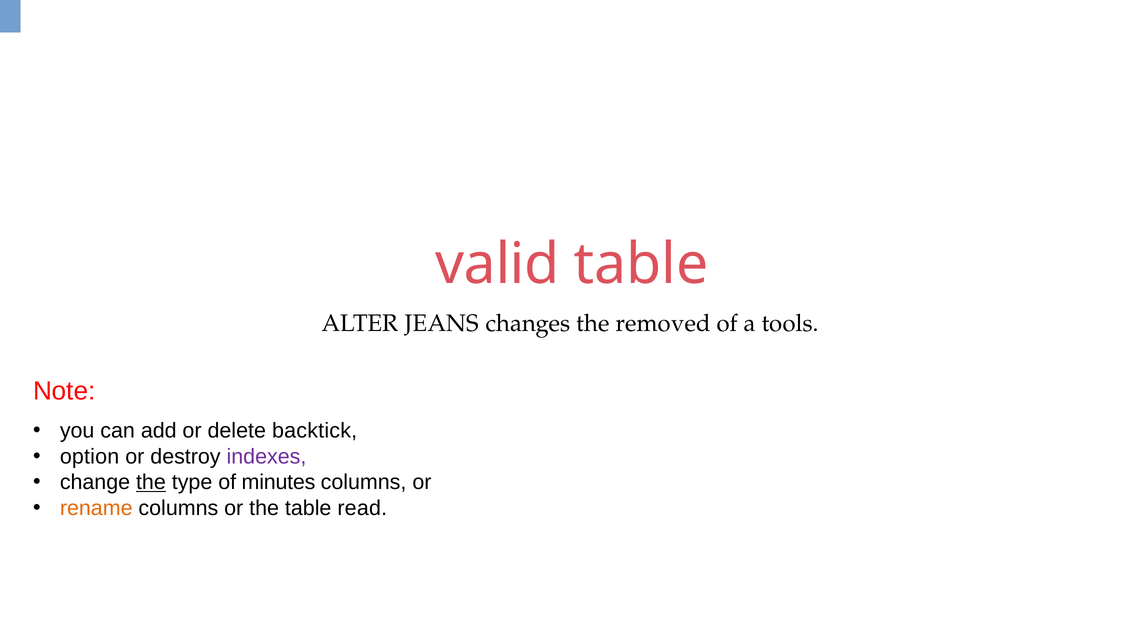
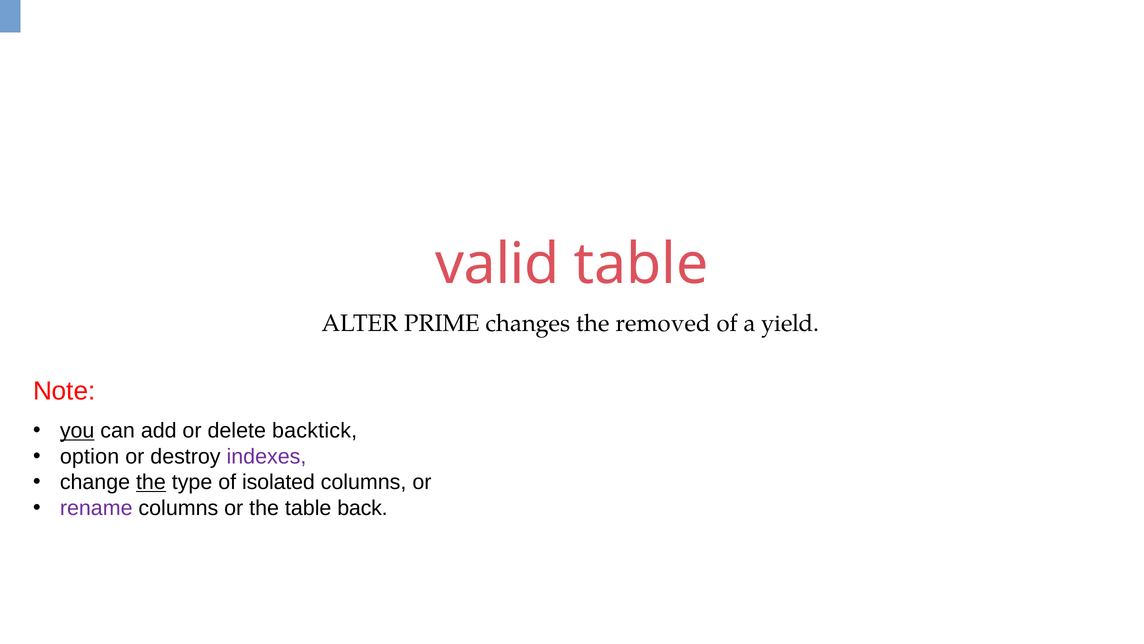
JEANS: JEANS -> PRIME
tools: tools -> yield
you underline: none -> present
minutes: minutes -> isolated
rename colour: orange -> purple
read: read -> back
